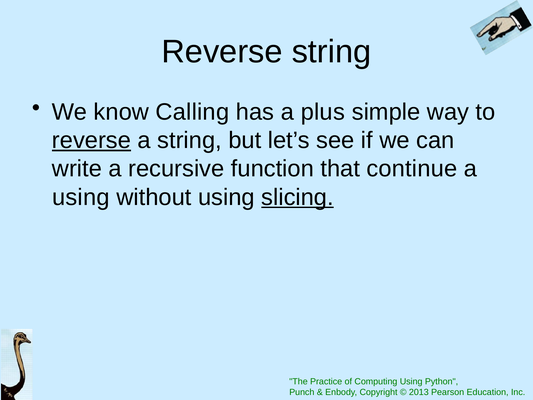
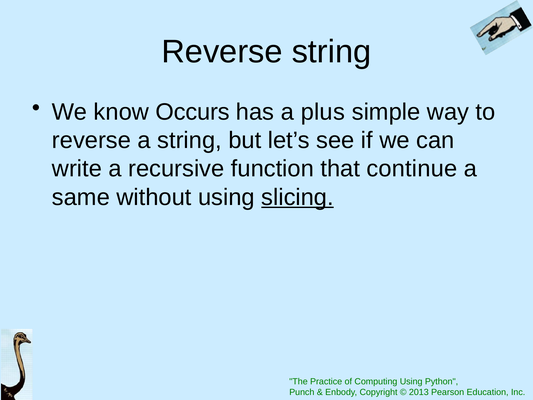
Calling: Calling -> Occurs
reverse at (91, 140) underline: present -> none
using at (81, 197): using -> same
